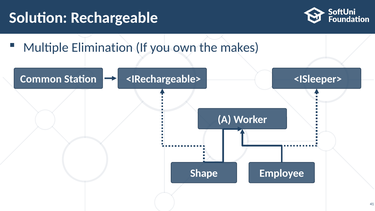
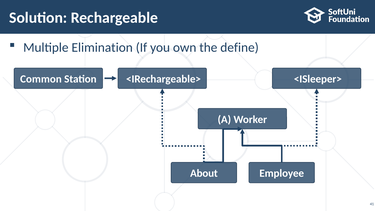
makes: makes -> define
Shape: Shape -> About
